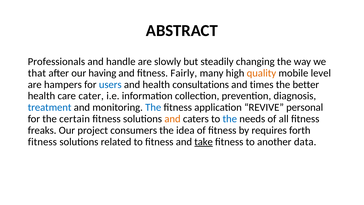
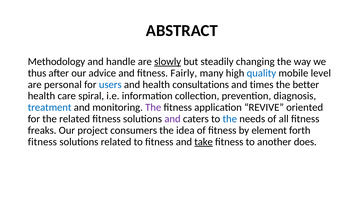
Professionals: Professionals -> Methodology
slowly underline: none -> present
that: that -> thus
having: having -> advice
quality colour: orange -> blue
hampers: hampers -> personal
cater: cater -> spiral
The at (153, 107) colour: blue -> purple
personal: personal -> oriented
the certain: certain -> related
and at (173, 119) colour: orange -> purple
requires: requires -> element
data: data -> does
